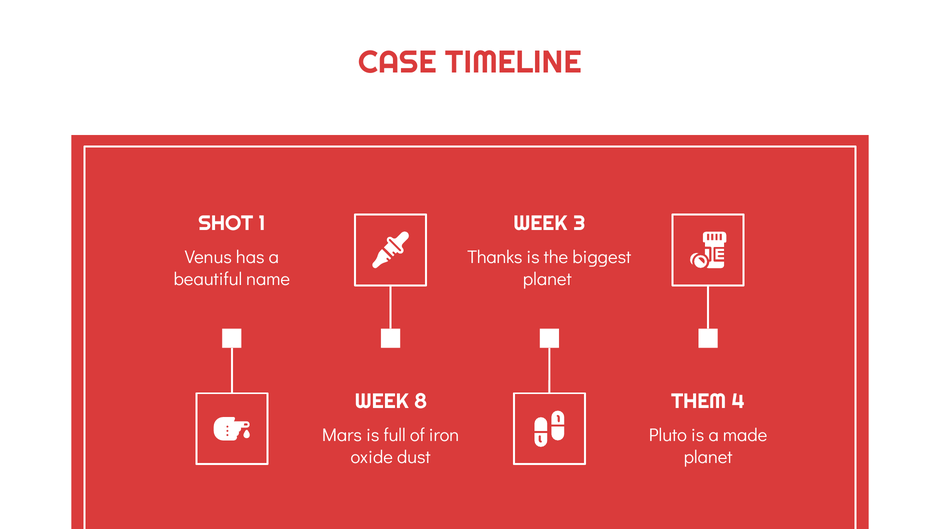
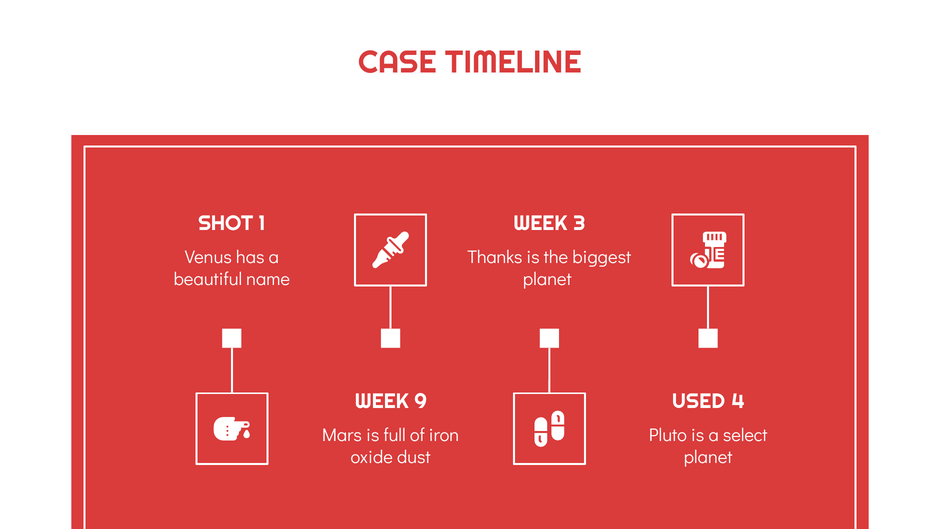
8: 8 -> 9
THEM: THEM -> USED
made: made -> select
